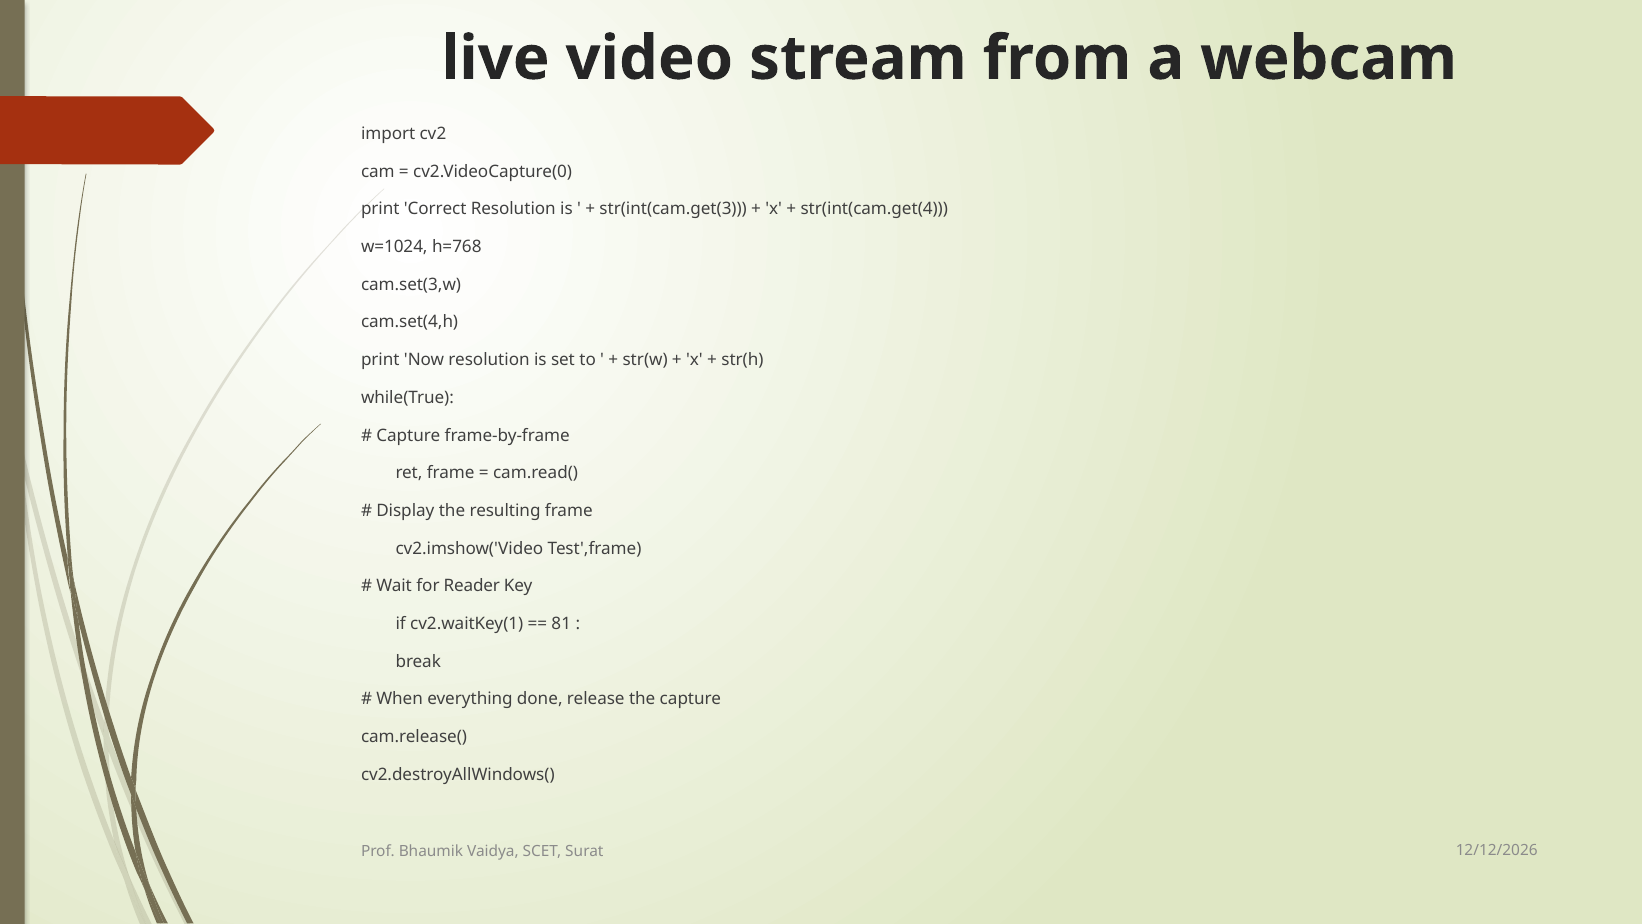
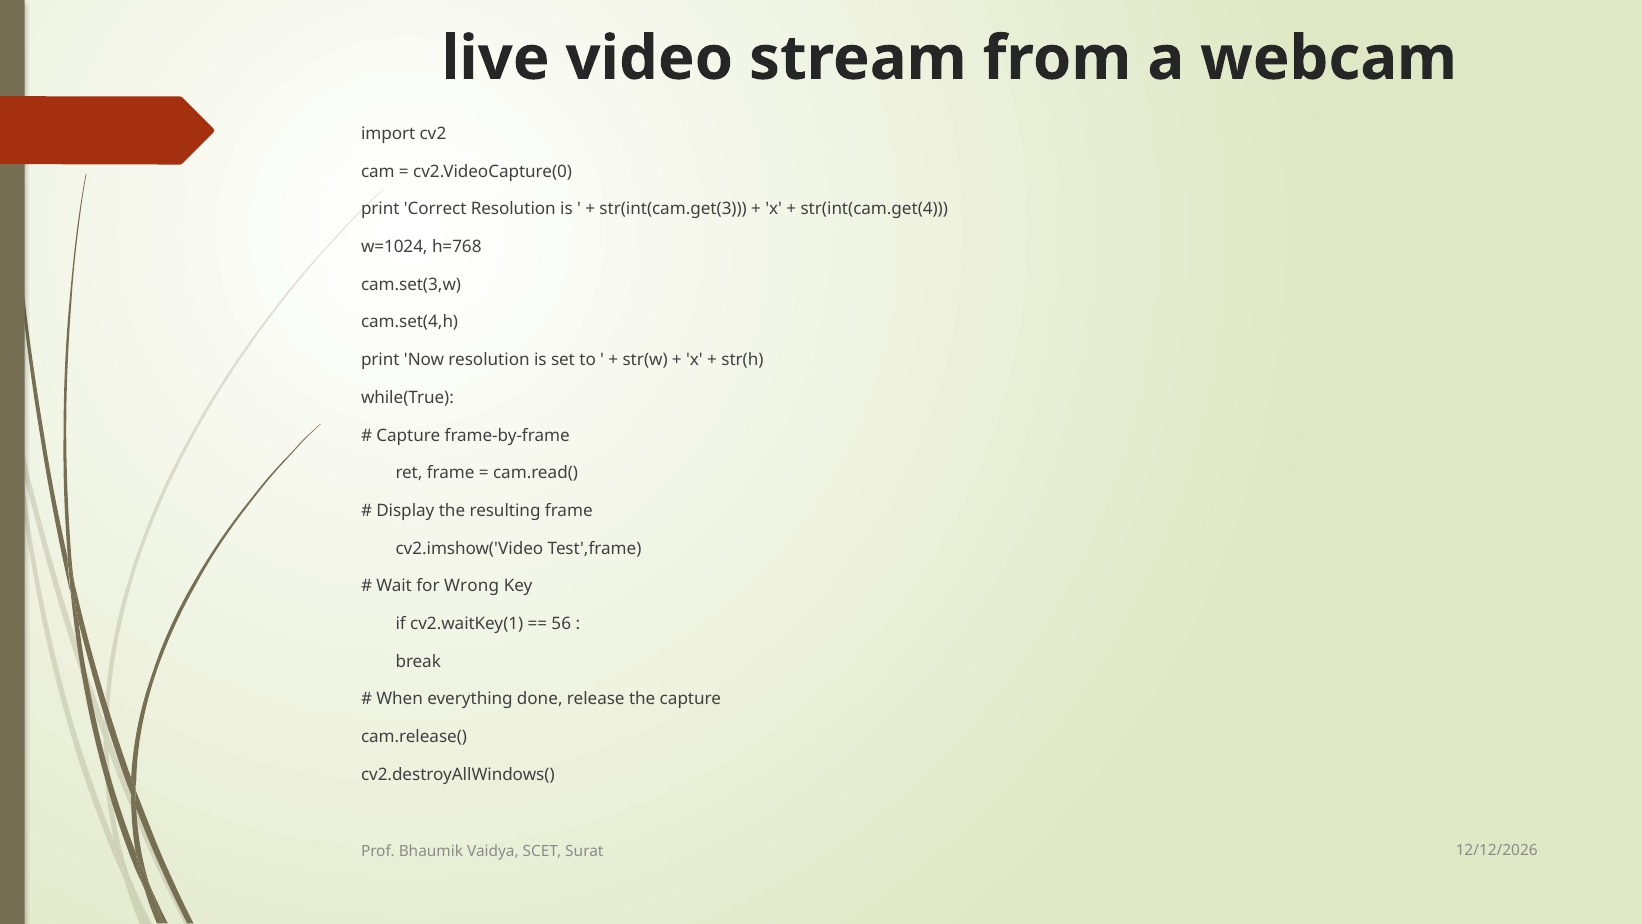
Reader: Reader -> Wrong
81: 81 -> 56
